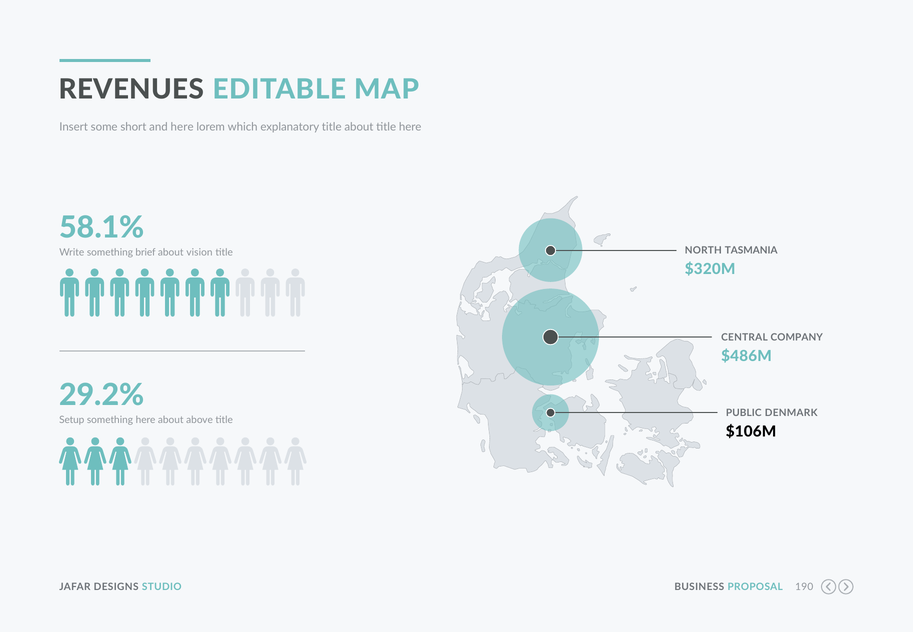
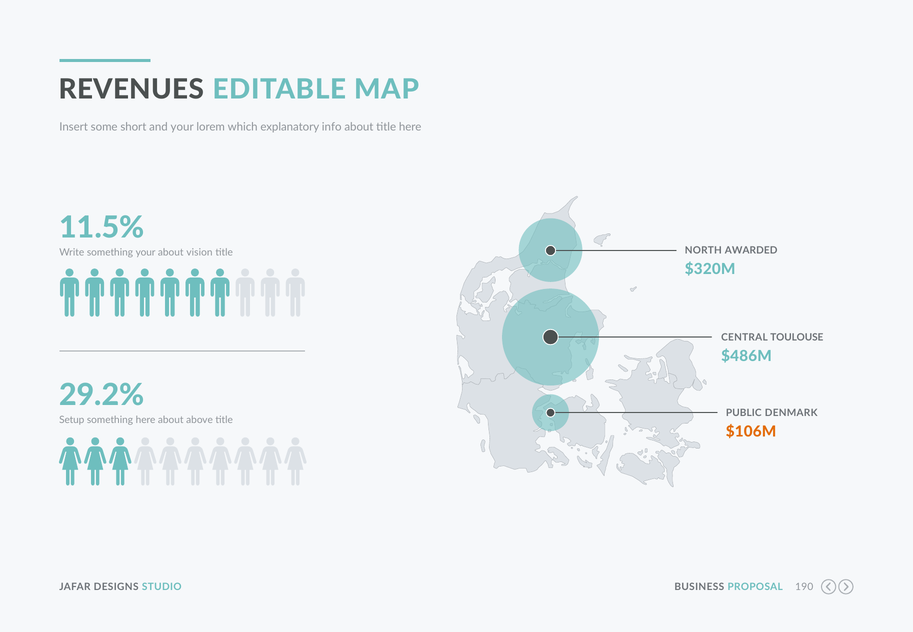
and here: here -> your
explanatory title: title -> info
58.1%: 58.1% -> 11.5%
TASMANIA: TASMANIA -> AWARDED
something brief: brief -> your
COMPANY: COMPANY -> TOULOUSE
$106M colour: black -> orange
